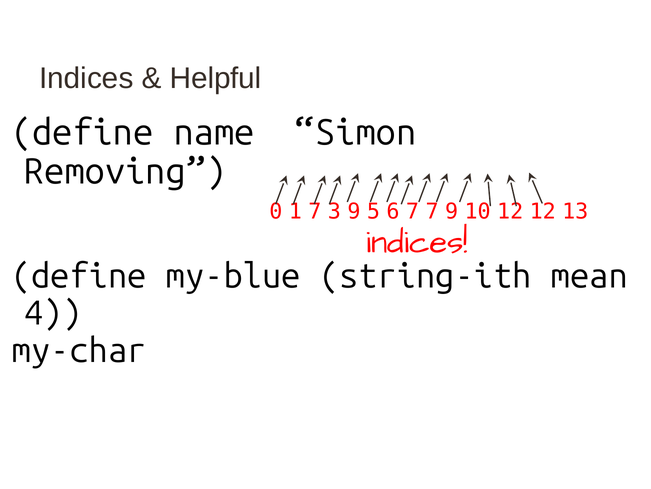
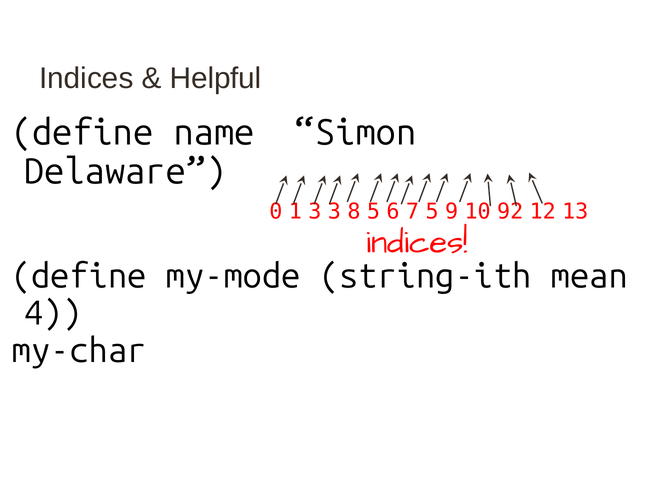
Removing: Removing -> Delaware
1 7: 7 -> 3
3 9: 9 -> 8
7 7: 7 -> 5
10 12: 12 -> 92
my-blue: my-blue -> my-mode
